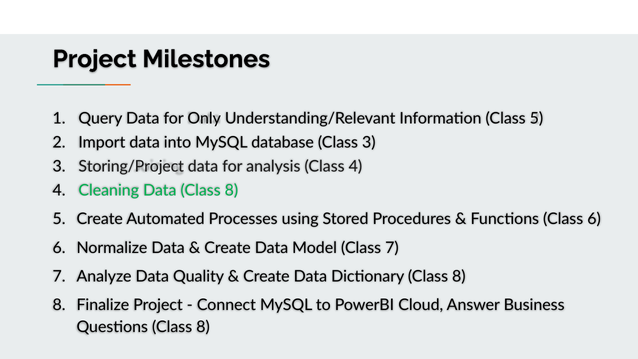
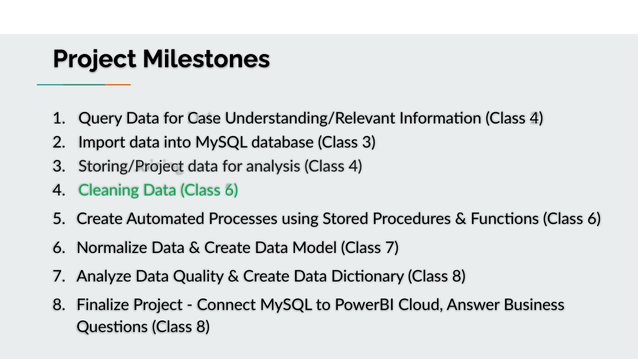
Only: Only -> Case
Information Class 5: 5 -> 4
Data Class 8: 8 -> 6
